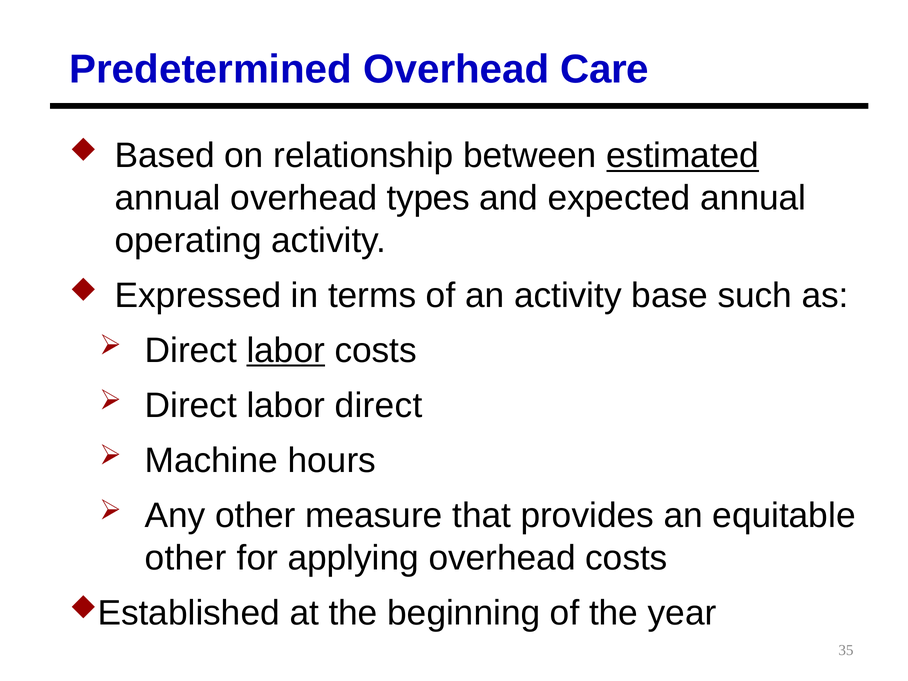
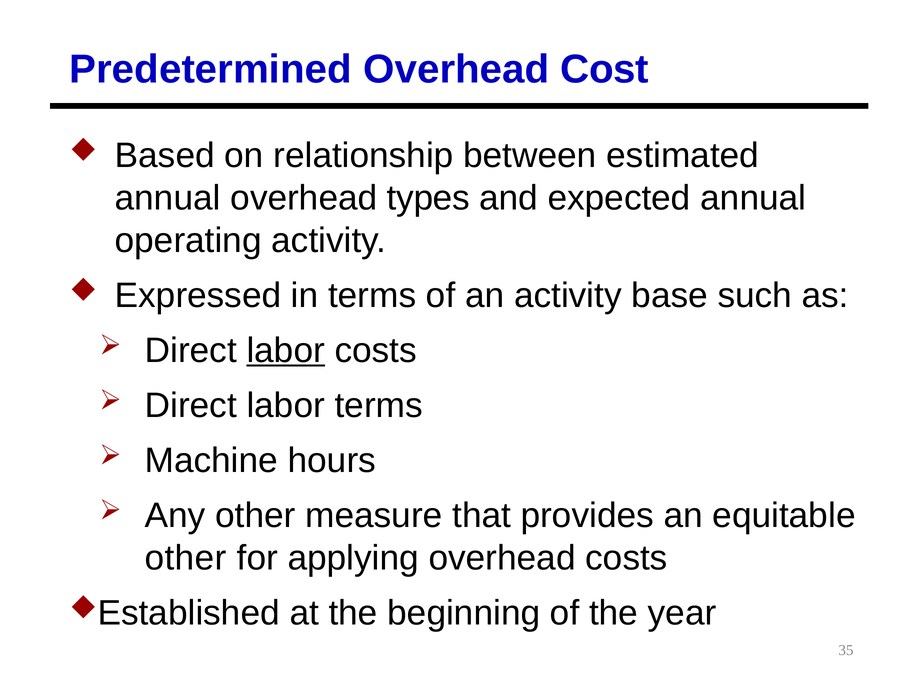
Care: Care -> Cost
estimated underline: present -> none
labor direct: direct -> terms
